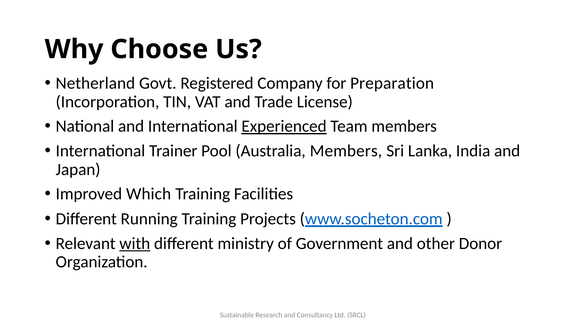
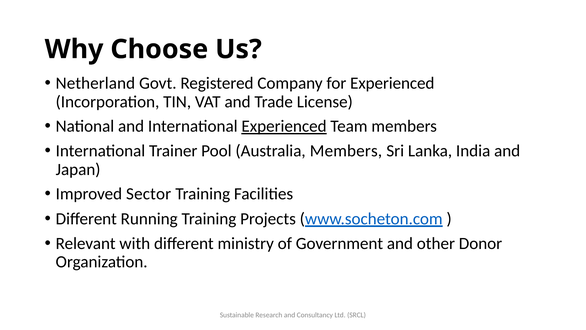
for Preparation: Preparation -> Experienced
Which: Which -> Sector
with underline: present -> none
